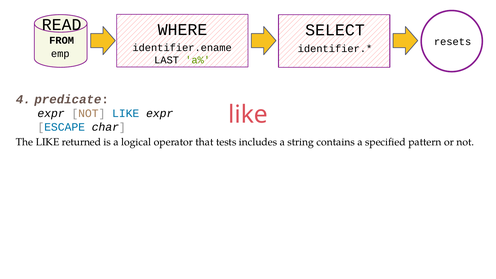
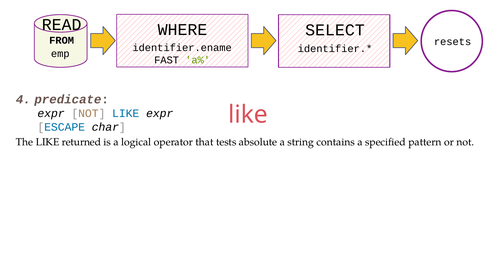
LAST: LAST -> FAST
includes: includes -> absolute
